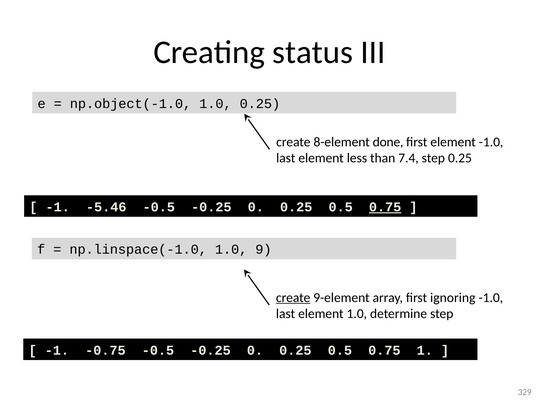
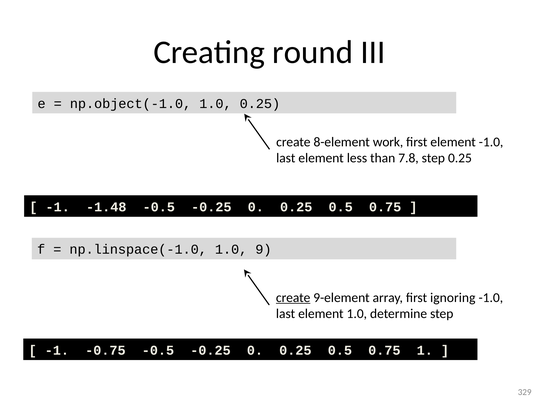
status: status -> round
done: done -> work
7.4: 7.4 -> 7.8
-5.46: -5.46 -> -1.48
0.75 at (385, 207) underline: present -> none
